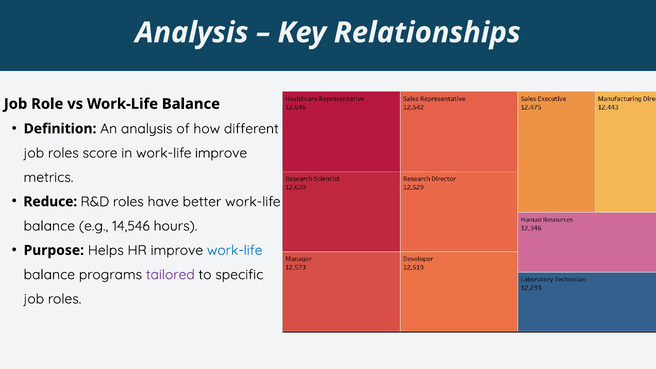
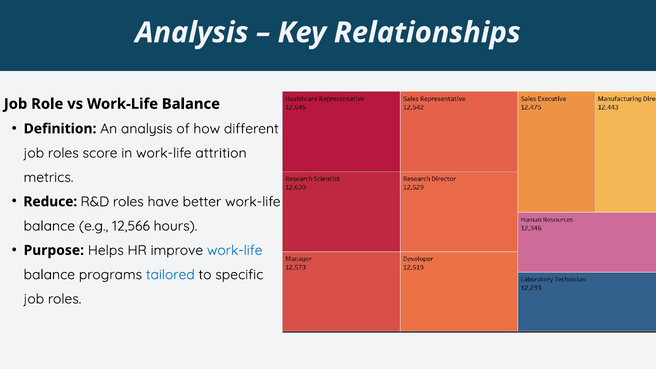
work-life improve: improve -> attrition
14,546: 14,546 -> 12,566
tailored colour: purple -> blue
